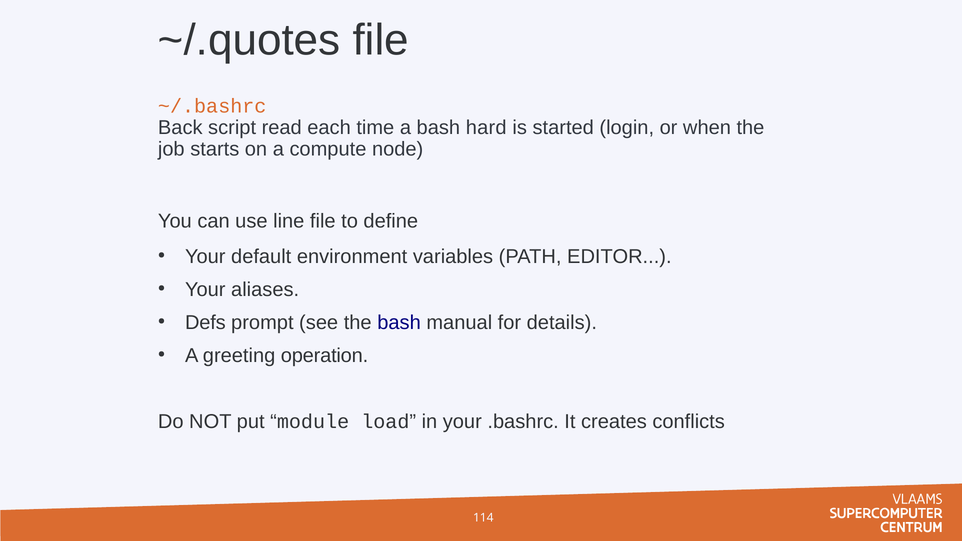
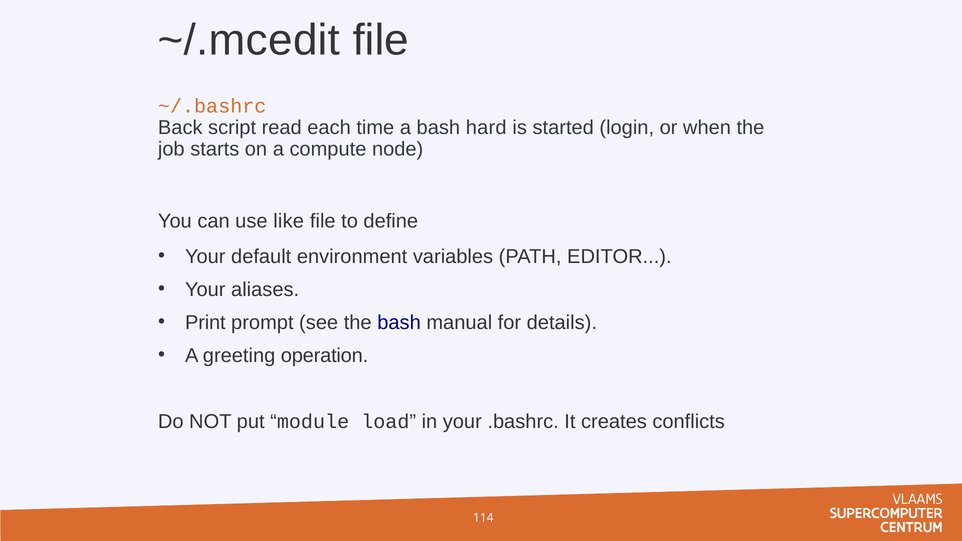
~/.quotes: ~/.quotes -> ~/.mcedit
line: line -> like
Defs: Defs -> Print
